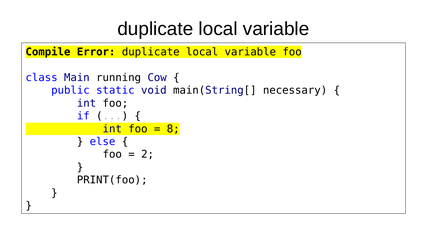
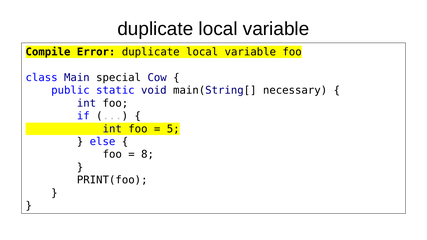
running: running -> special
8: 8 -> 5
2: 2 -> 8
